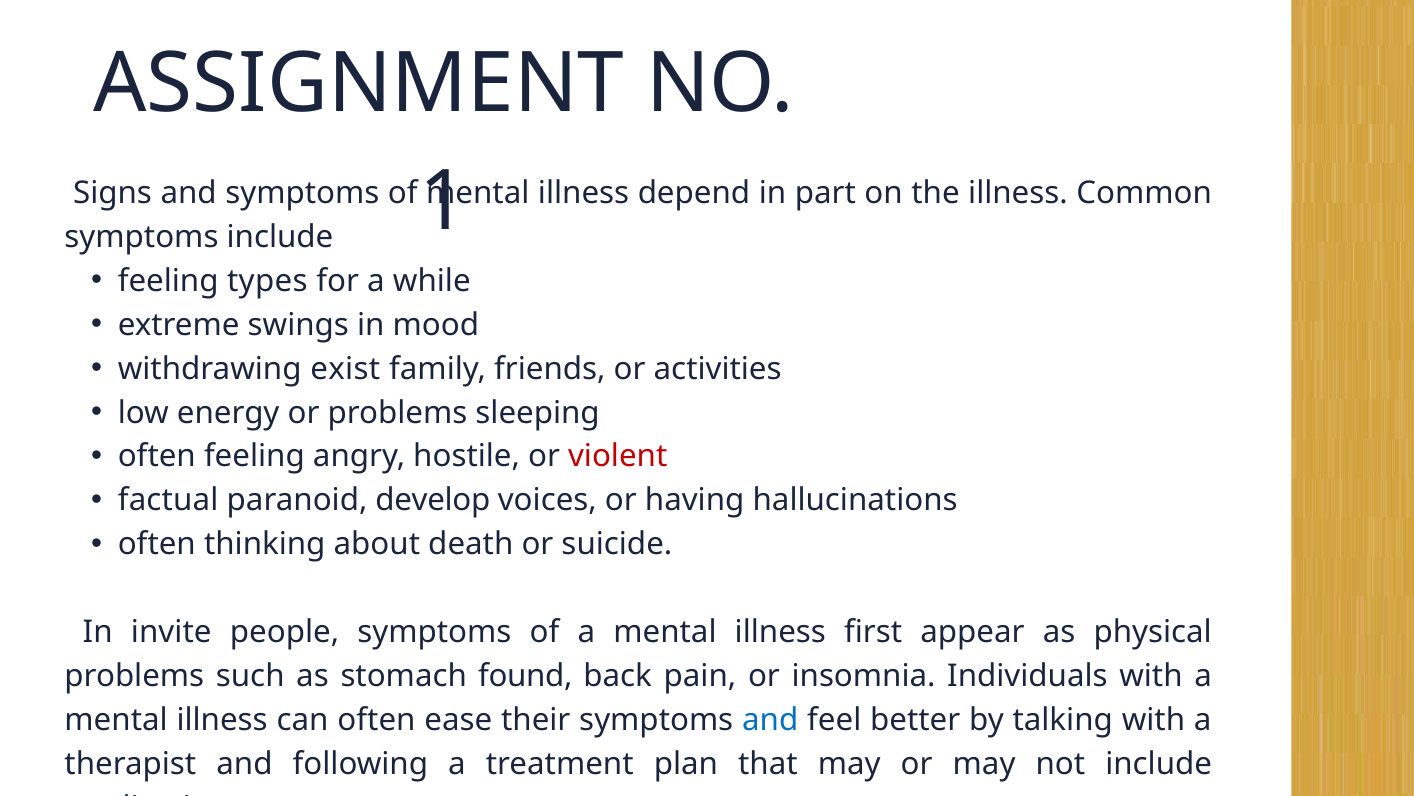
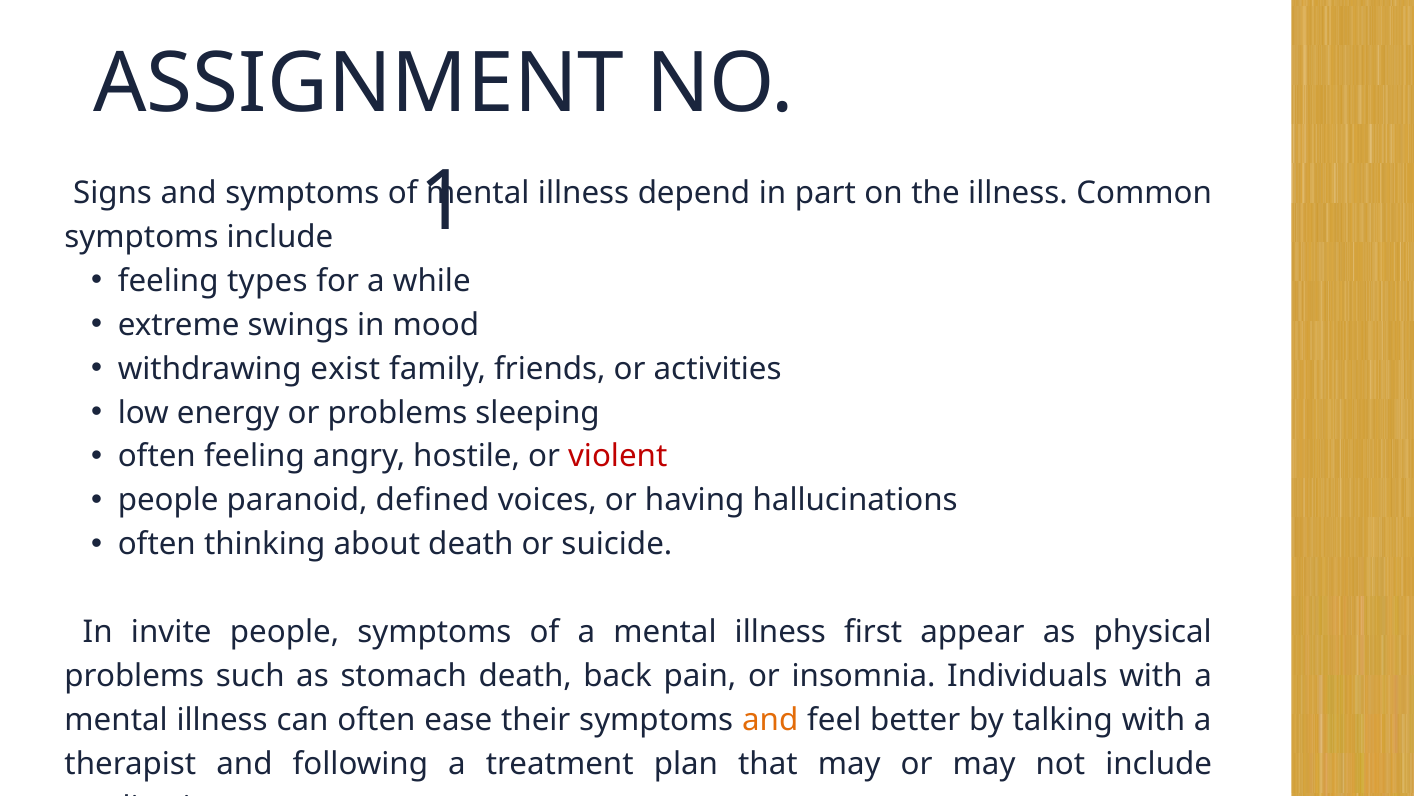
factual at (168, 500): factual -> people
develop: develop -> defined
stomach found: found -> death
and at (770, 720) colour: blue -> orange
